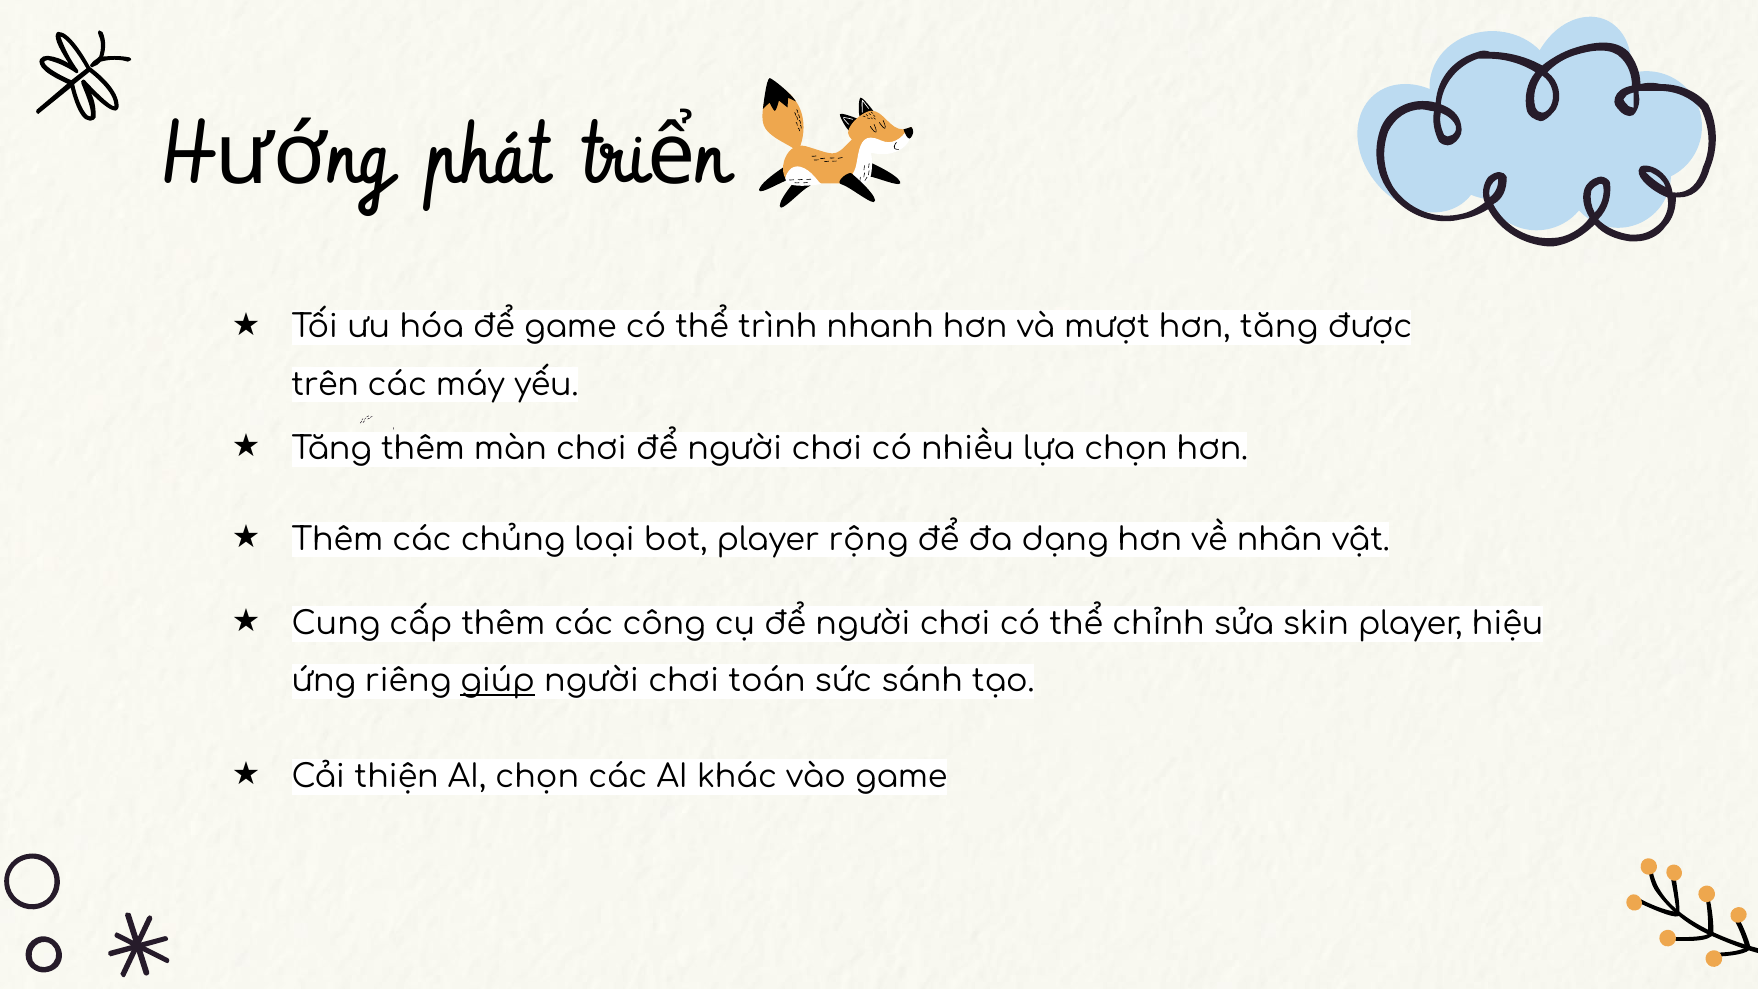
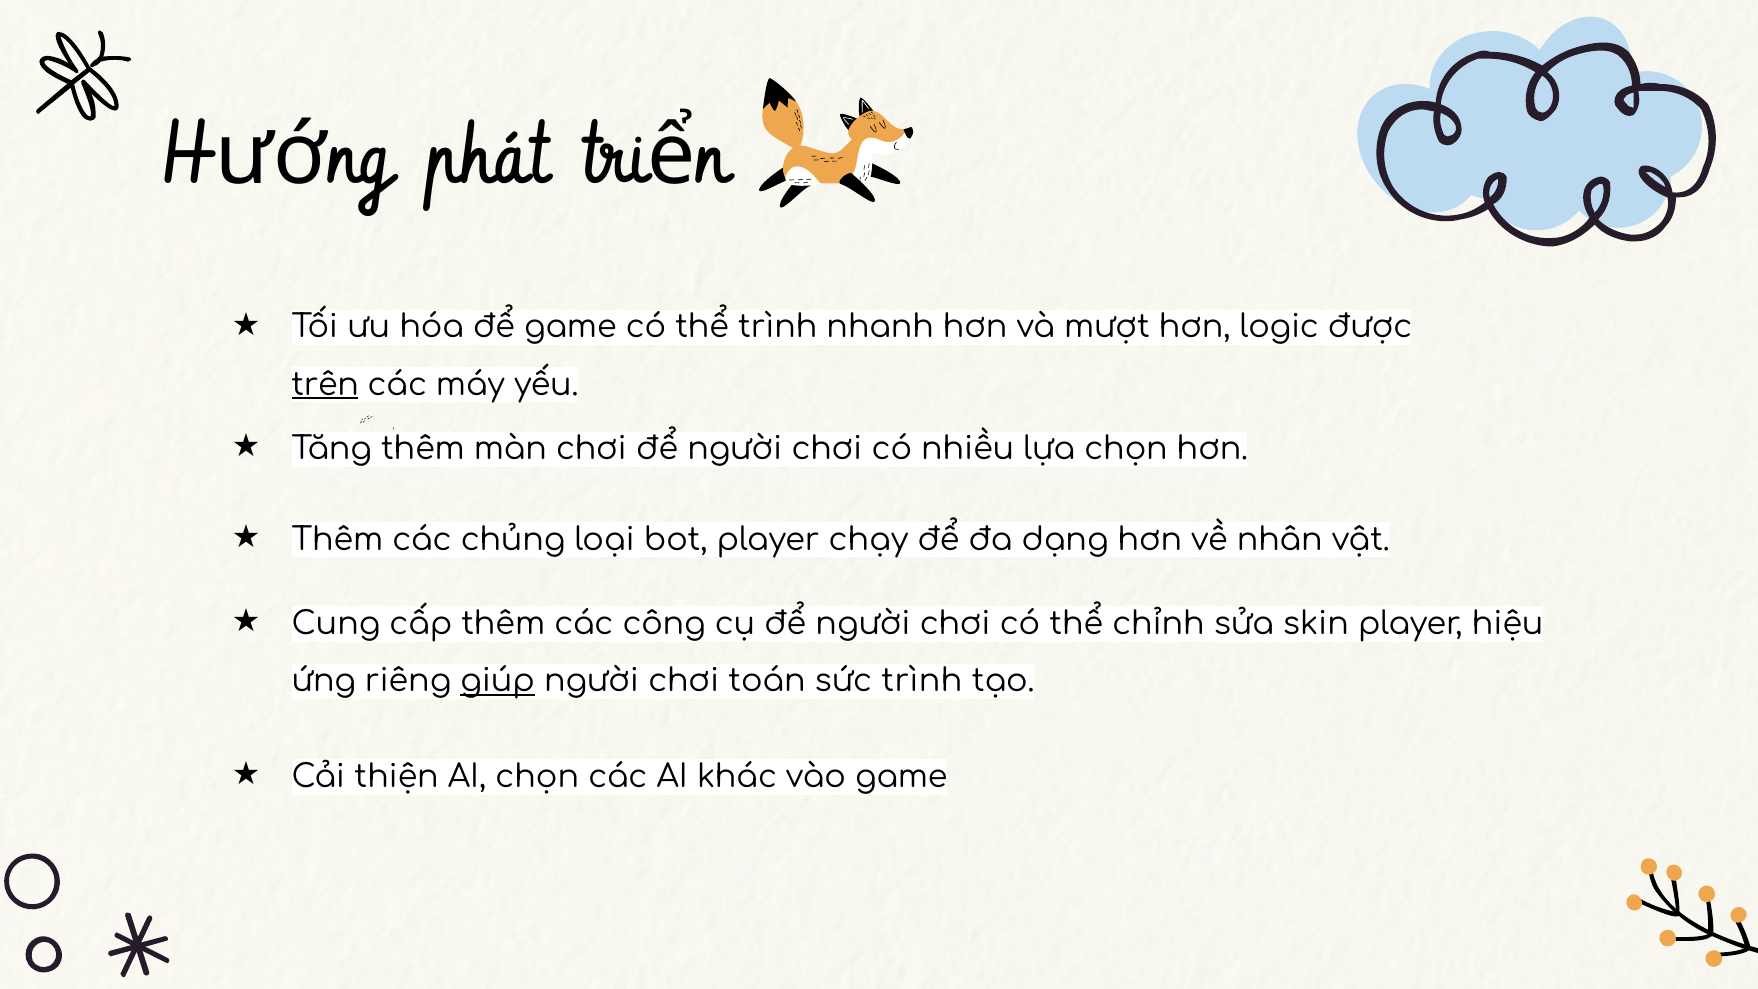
hơn tăng: tăng -> logic
trên underline: none -> present
rộng: rộng -> chạy
sức sánh: sánh -> trình
